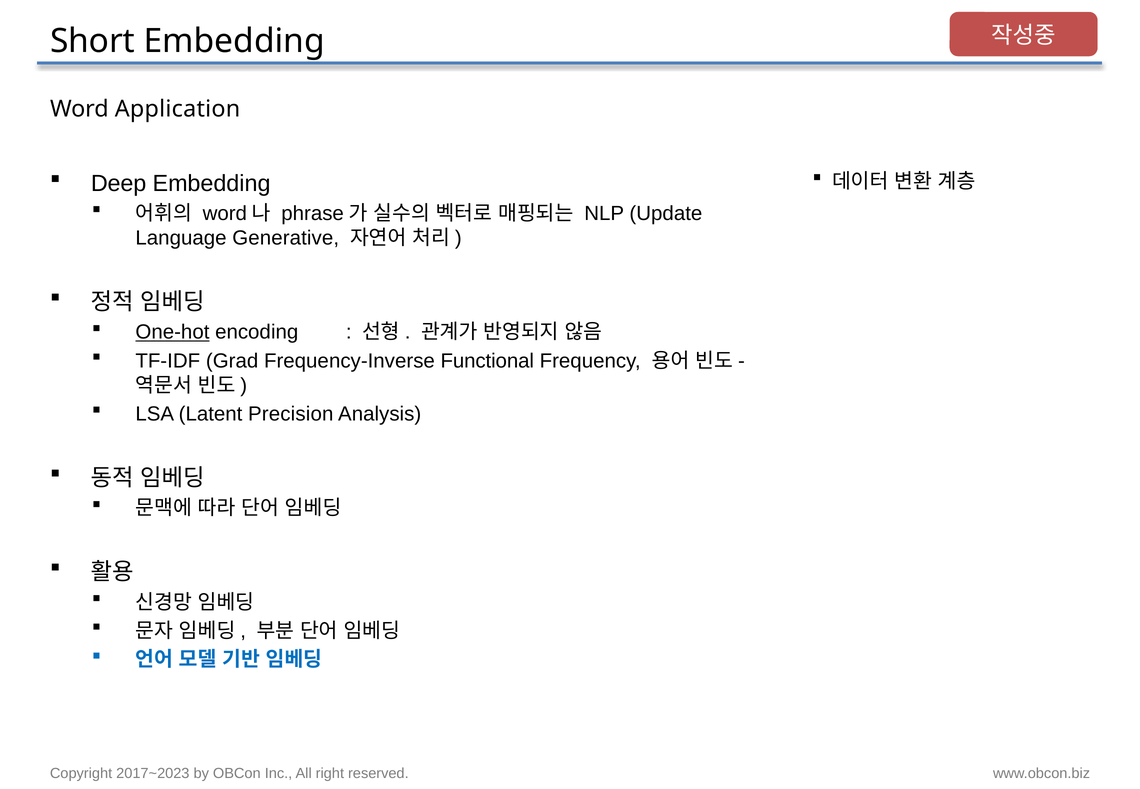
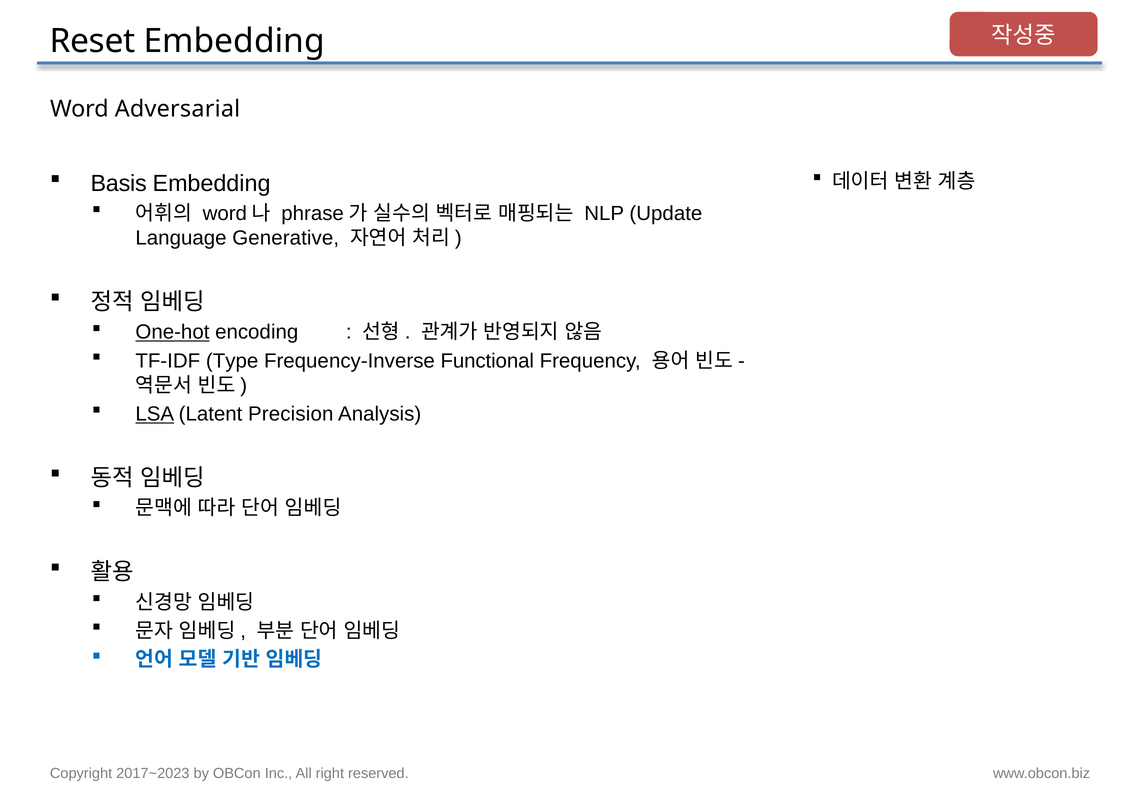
Short: Short -> Reset
Application: Application -> Adversarial
Deep: Deep -> Basis
Grad: Grad -> Type
LSA underline: none -> present
